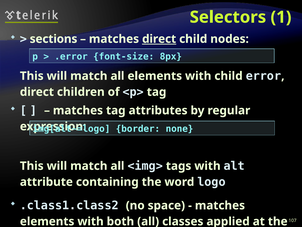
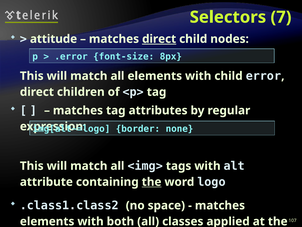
1: 1 -> 7
sections: sections -> attitude
the at (152, 182) underline: none -> present
